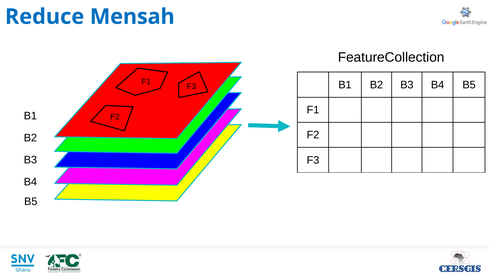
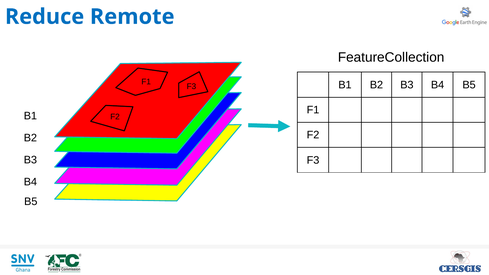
Mensah: Mensah -> Remote
